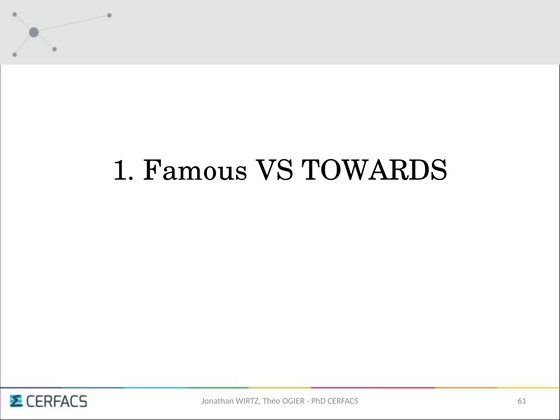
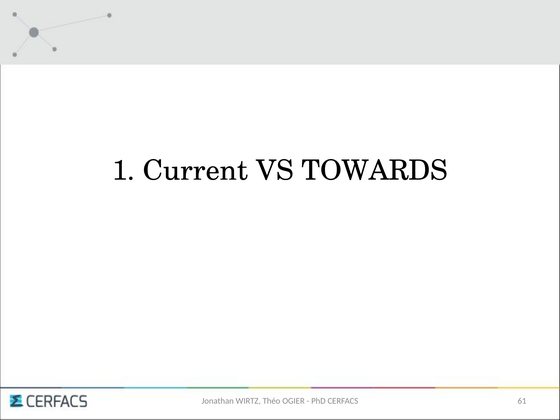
Famous: Famous -> Current
